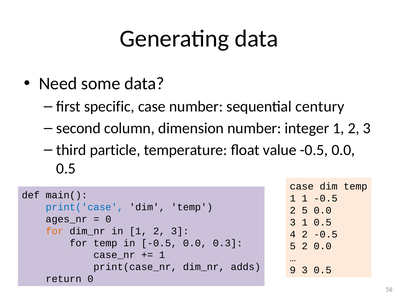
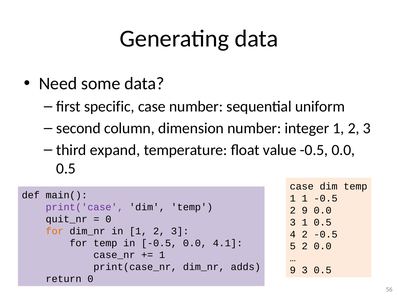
century: century -> uniform
particle: particle -> expand
print('case colour: blue -> purple
2 5: 5 -> 9
ages_nr: ages_nr -> quit_nr
0.3: 0.3 -> 4.1
